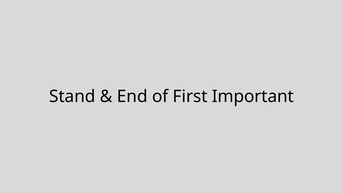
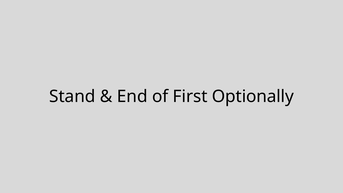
Important: Important -> Optionally
